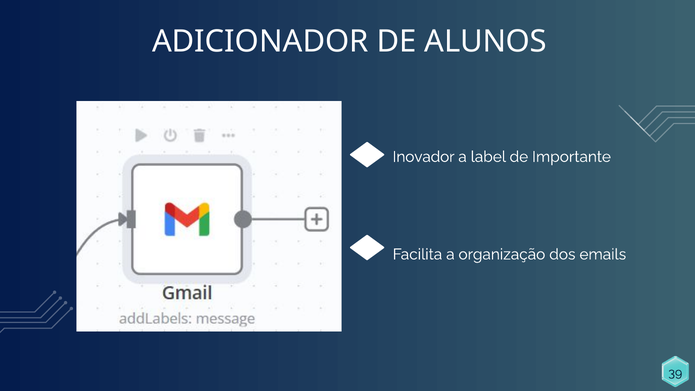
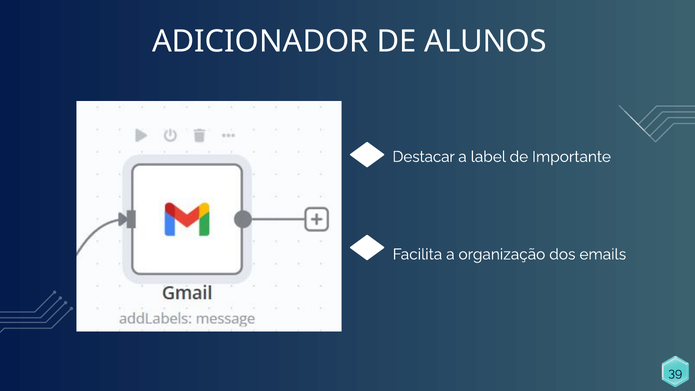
Inovador: Inovador -> Destacar
